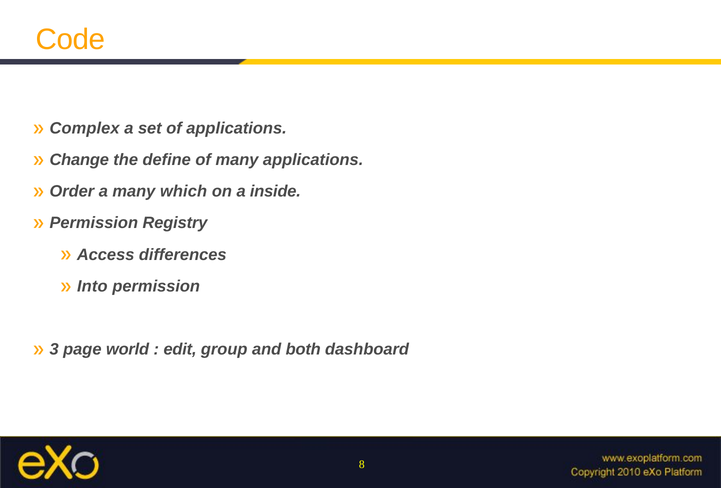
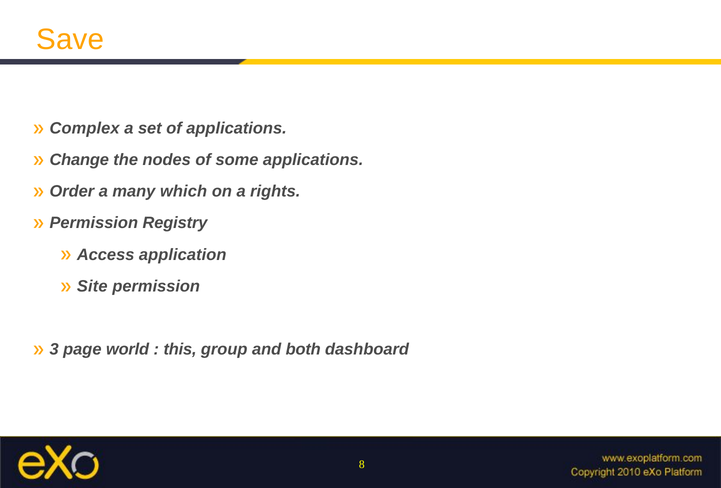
Code: Code -> Save
define: define -> nodes
of many: many -> some
inside: inside -> rights
differences: differences -> application
Into: Into -> Site
edit: edit -> this
